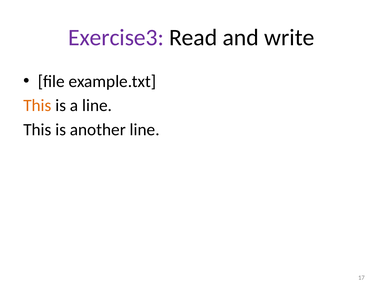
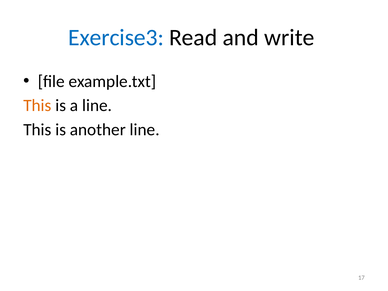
Exercise3 colour: purple -> blue
